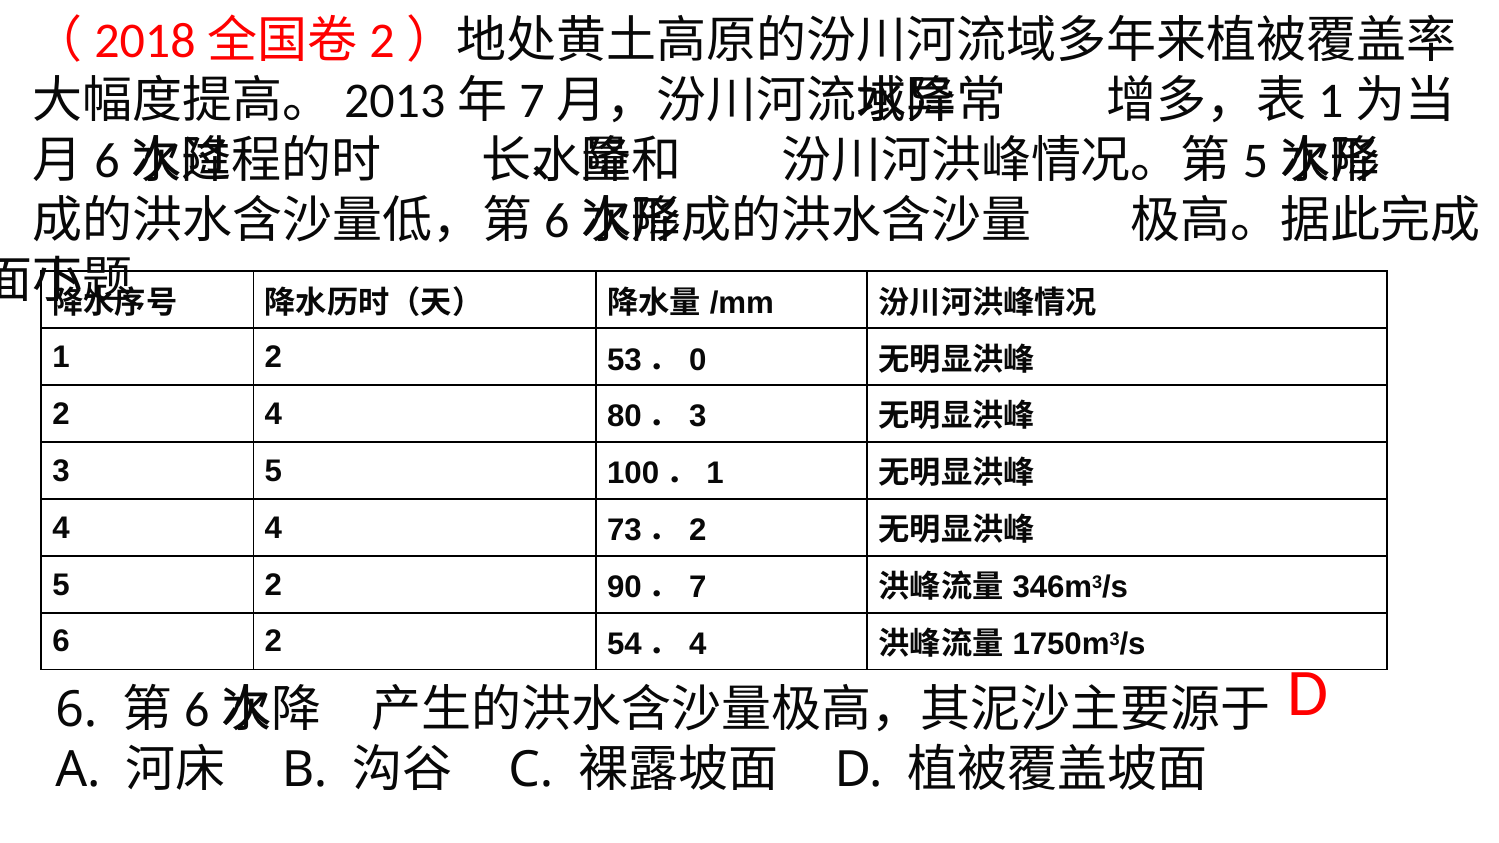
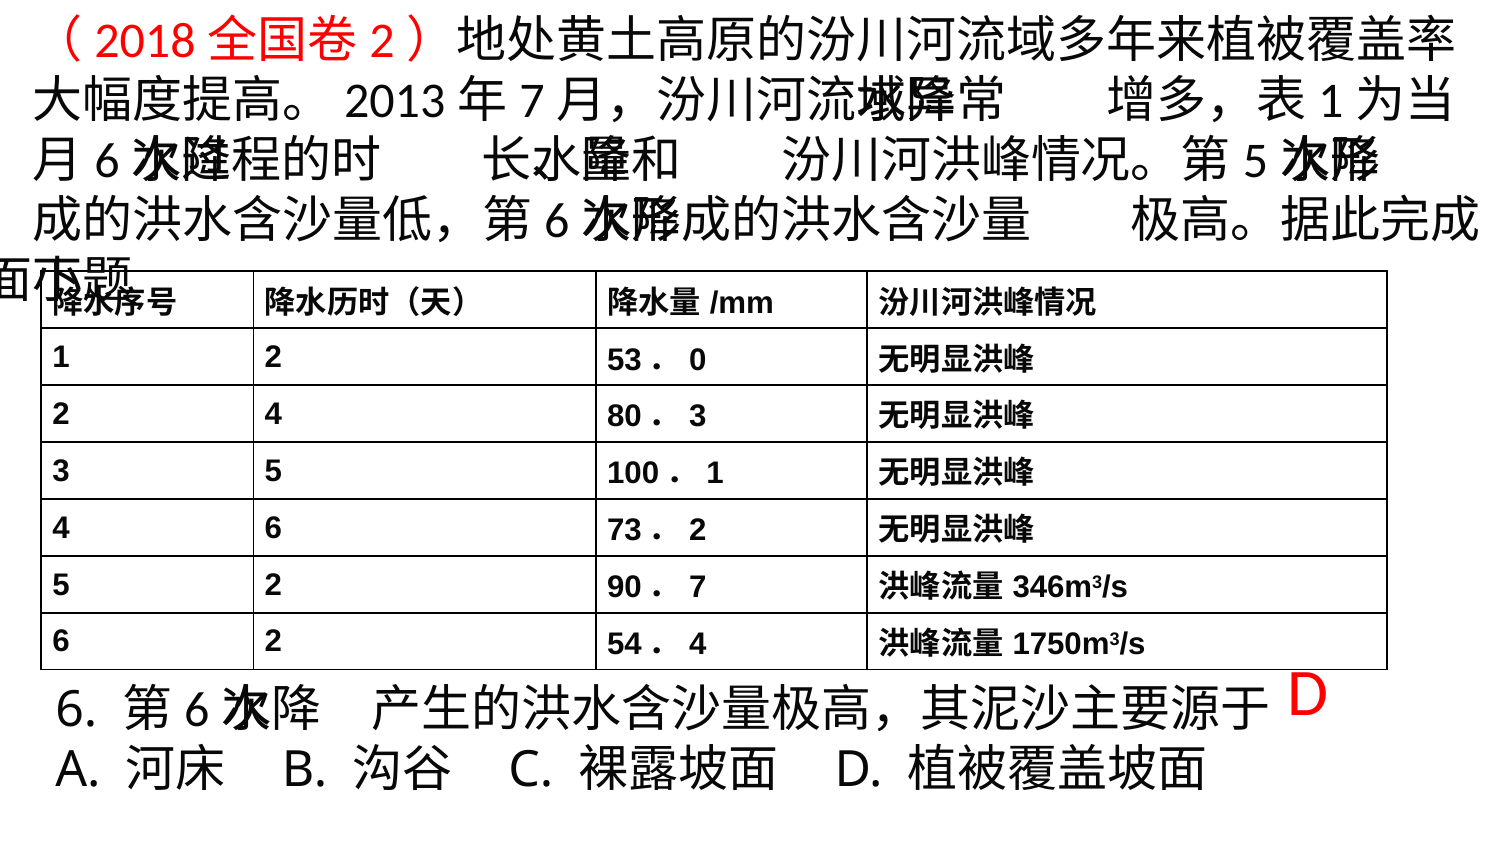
4 4: 4 -> 6
